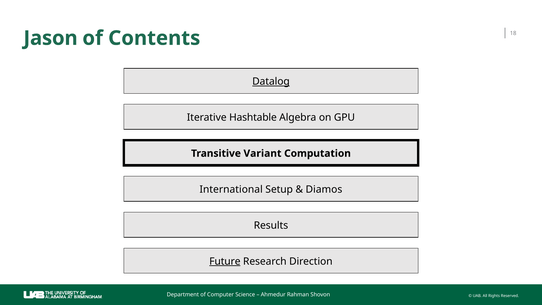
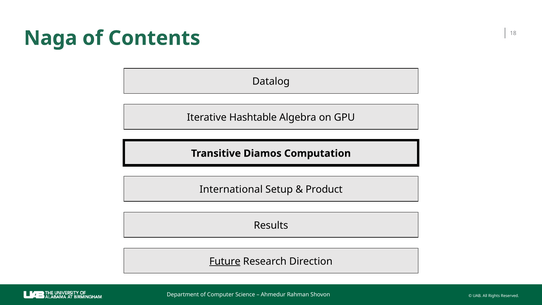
Jason: Jason -> Naga
Datalog underline: present -> none
Variant: Variant -> Diamos
Diamos: Diamos -> Product
